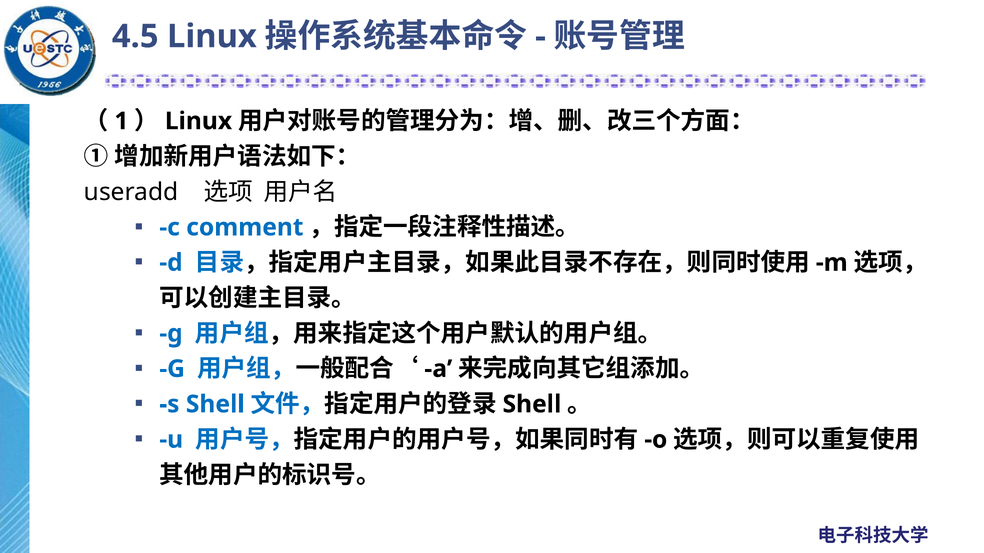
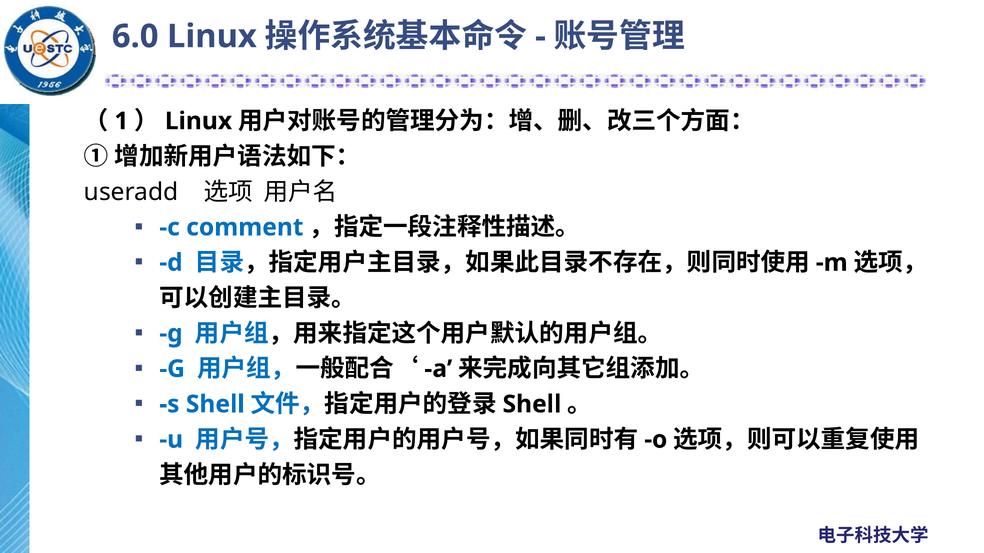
4.5: 4.5 -> 6.0
